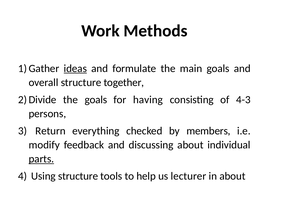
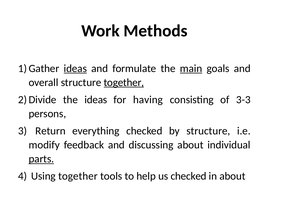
main underline: none -> present
together at (124, 82) underline: none -> present
the goals: goals -> ideas
4-3: 4-3 -> 3-3
by members: members -> structure
Using structure: structure -> together
us lecturer: lecturer -> checked
